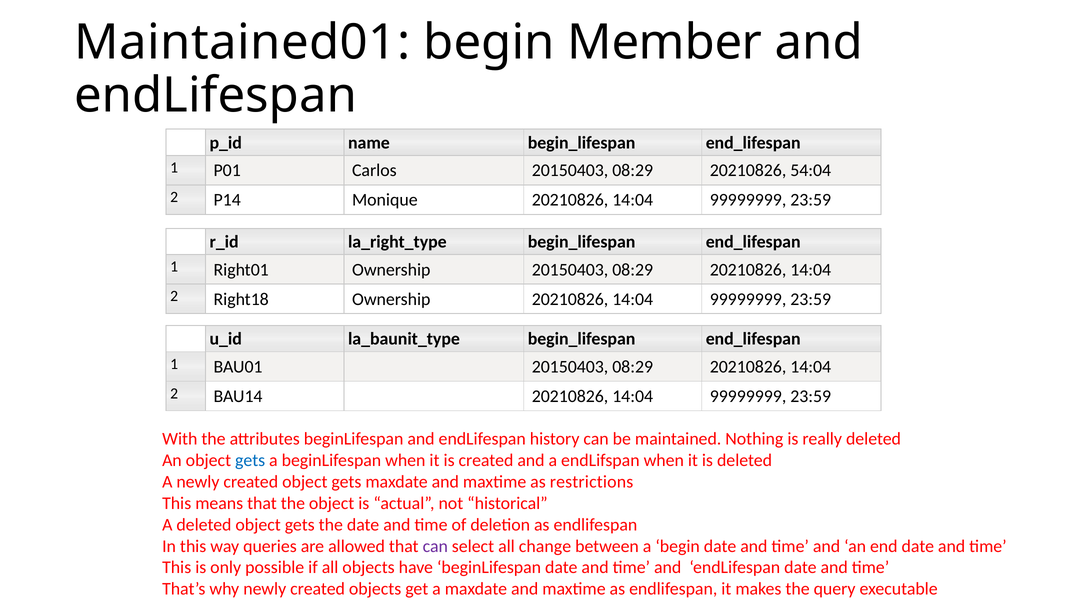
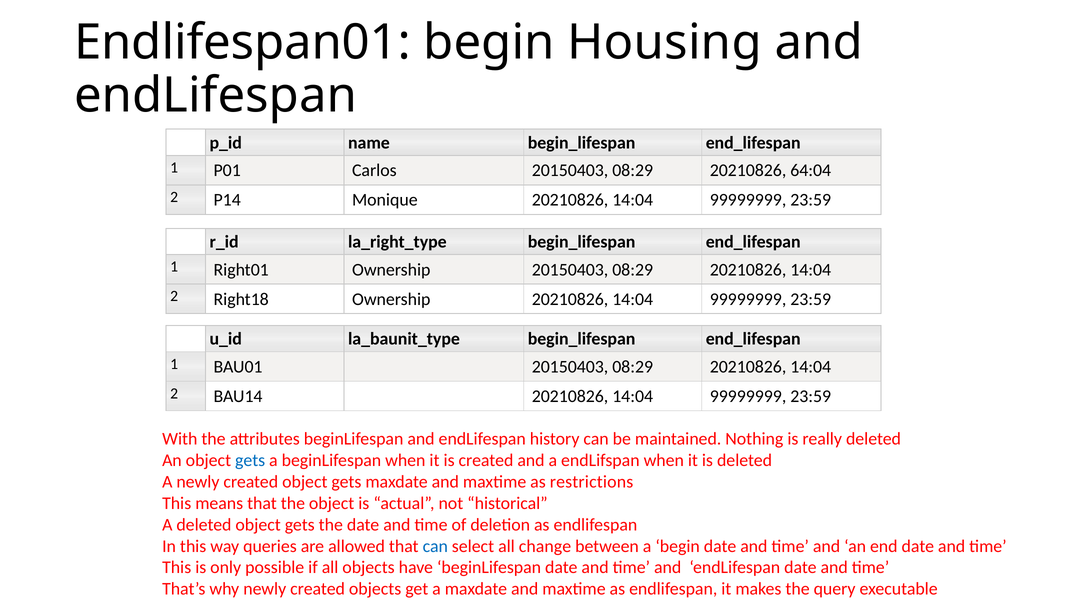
Maintained01: Maintained01 -> Endlifespan01
Member: Member -> Housing
54:04: 54:04 -> 64:04
can at (435, 546) colour: purple -> blue
